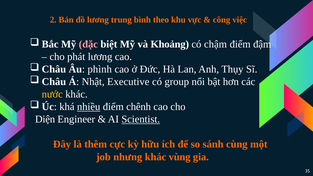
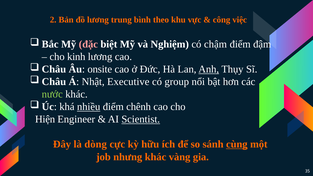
Khoảng: Khoảng -> Nghiệm
phát: phát -> kinh
phình: phình -> onsite
Anh underline: none -> present
nước colour: yellow -> light green
Diện: Diện -> Hiện
thêm: thêm -> dòng
cùng underline: none -> present
vùng: vùng -> vàng
